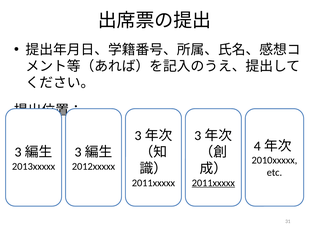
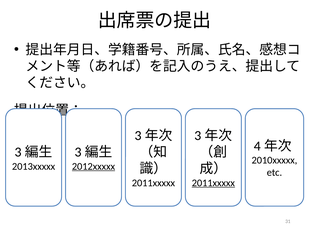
2012xxxxx underline: none -> present
